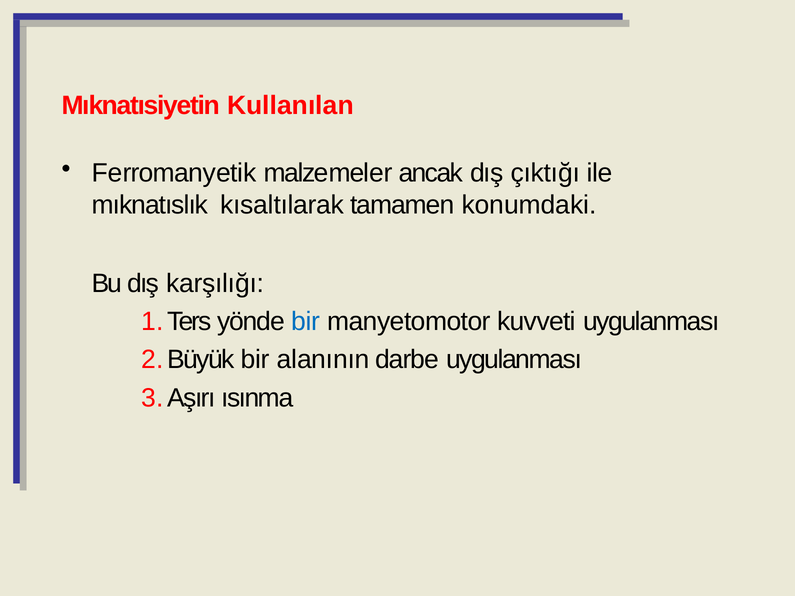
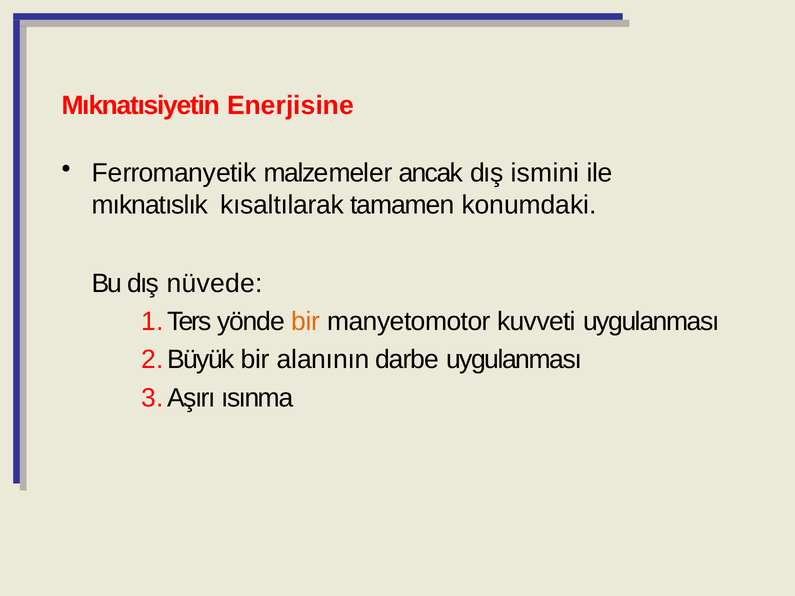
Kullanılan: Kullanılan -> Enerjisine
çıktığı: çıktığı -> ismini
karşılığı: karşılığı -> nüvede
bir at (306, 322) colour: blue -> orange
